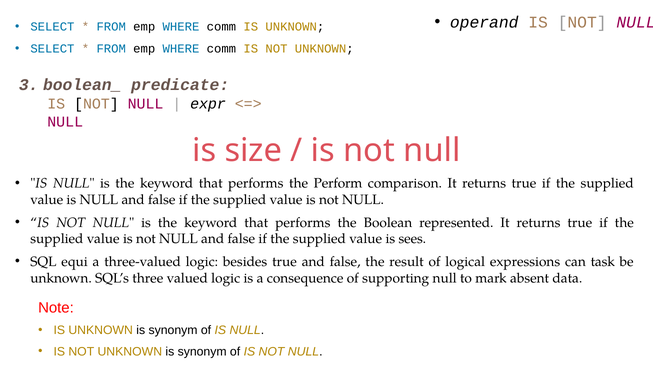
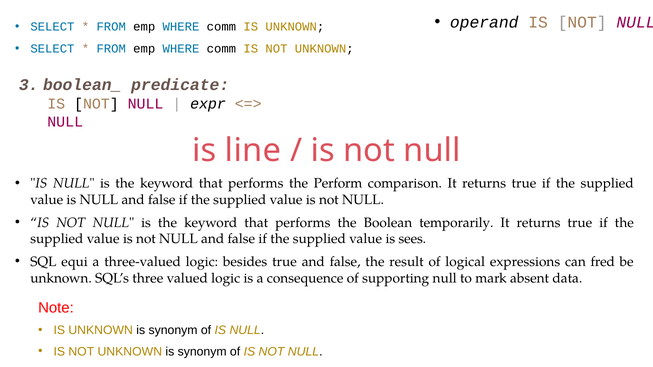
size: size -> line
represented: represented -> temporarily
task: task -> fred
